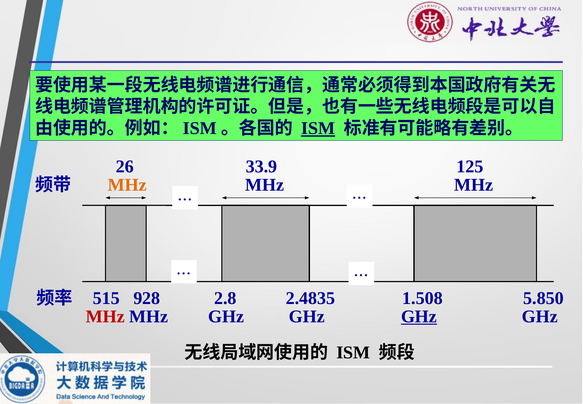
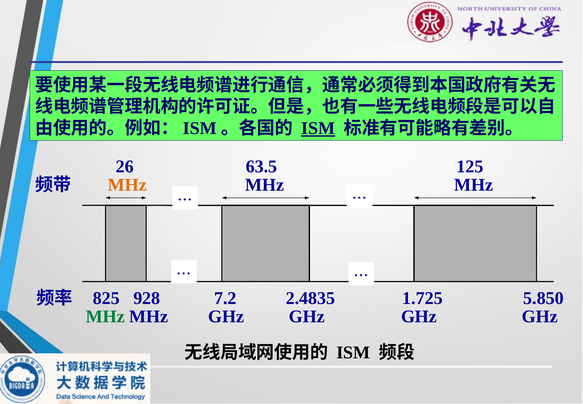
33.9: 33.9 -> 63.5
515: 515 -> 825
2.8: 2.8 -> 7.2
1.508: 1.508 -> 1.725
MHz at (105, 316) colour: red -> green
GHz at (419, 316) underline: present -> none
